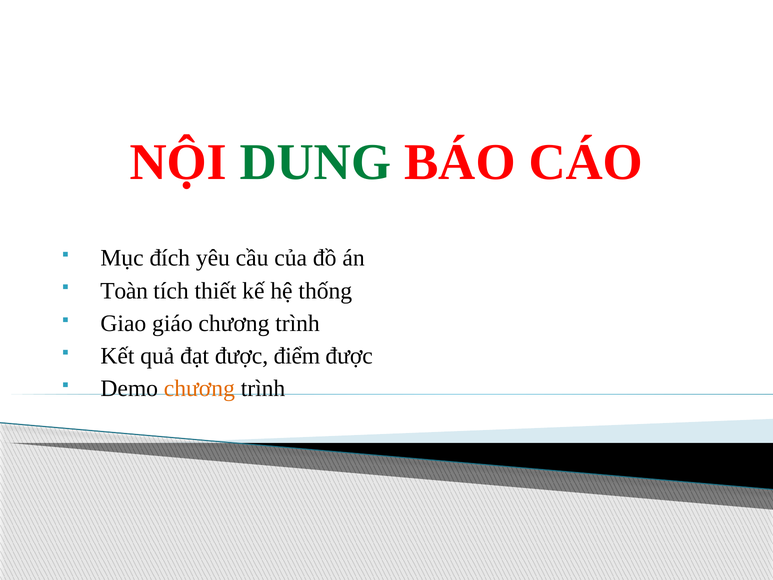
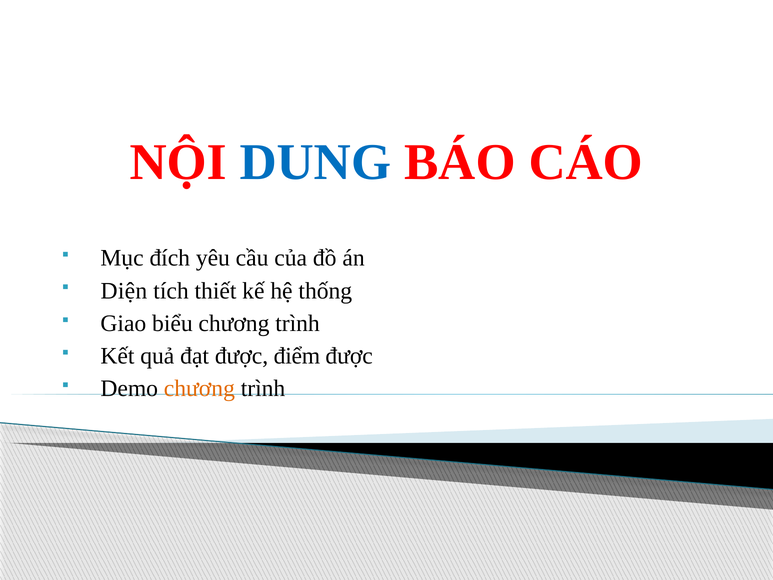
DUNG colour: green -> blue
Toàn: Toàn -> Diện
giáo: giáo -> biểu
